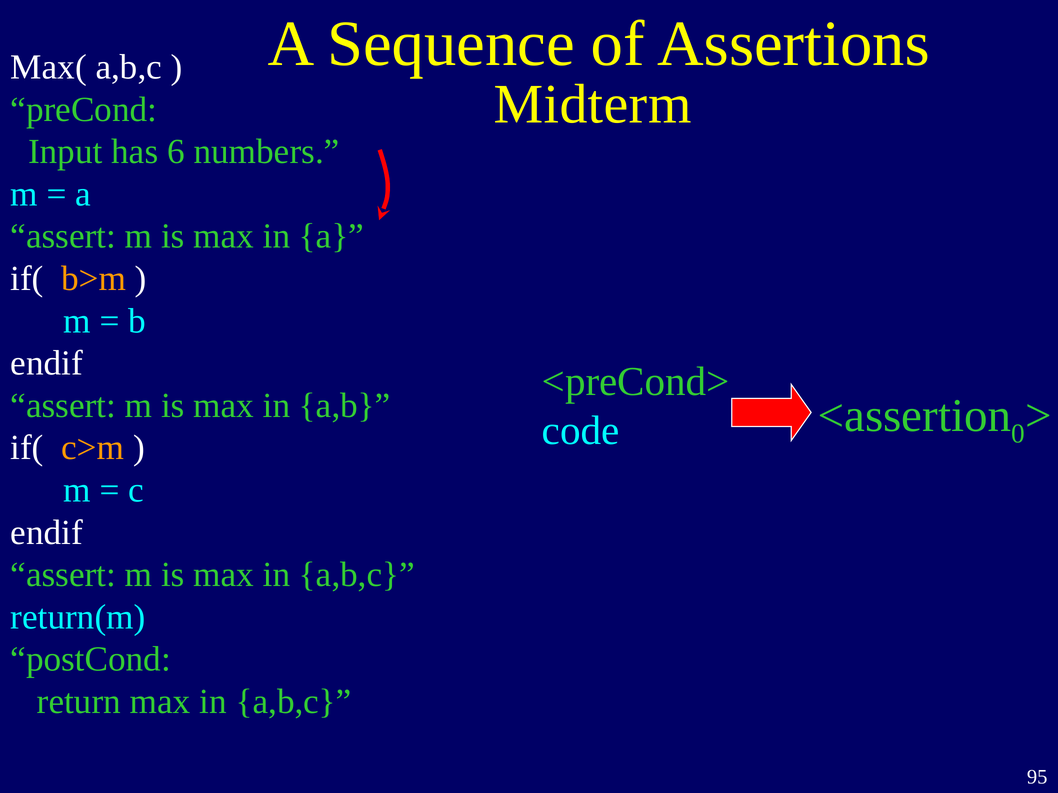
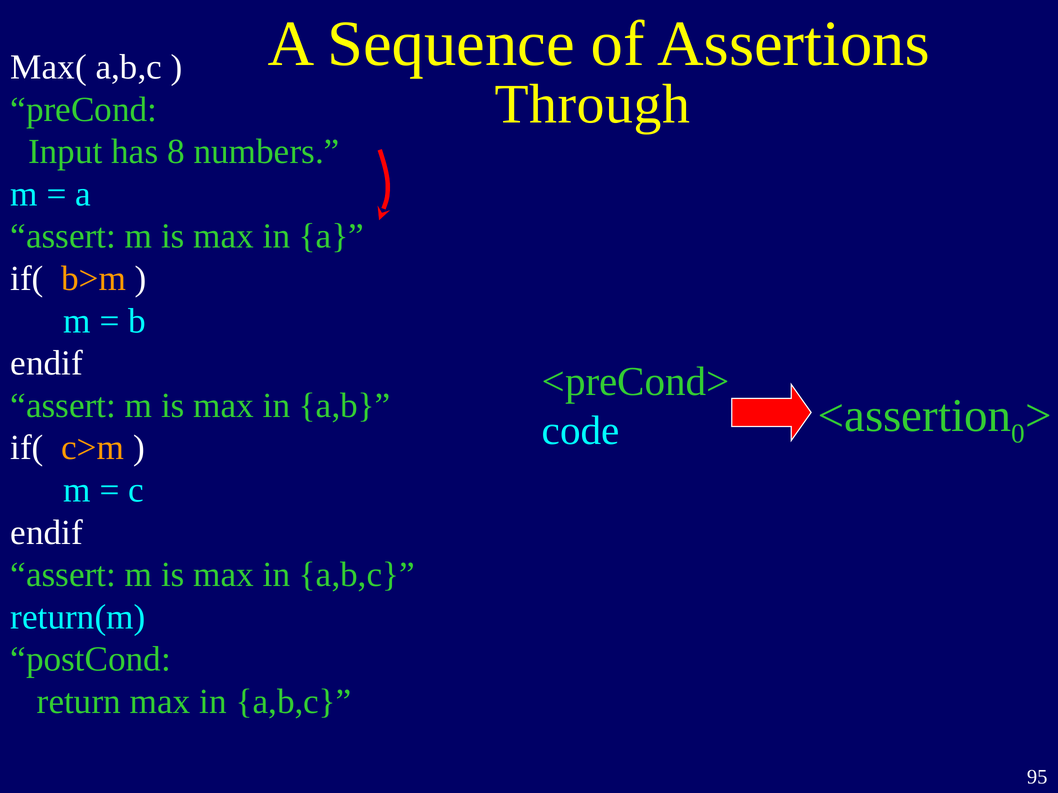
Midterm: Midterm -> Through
6: 6 -> 8
